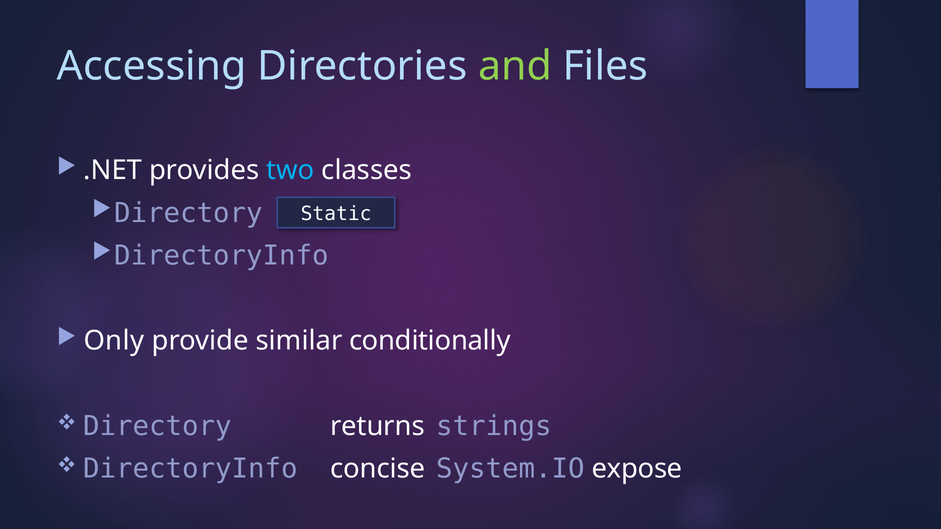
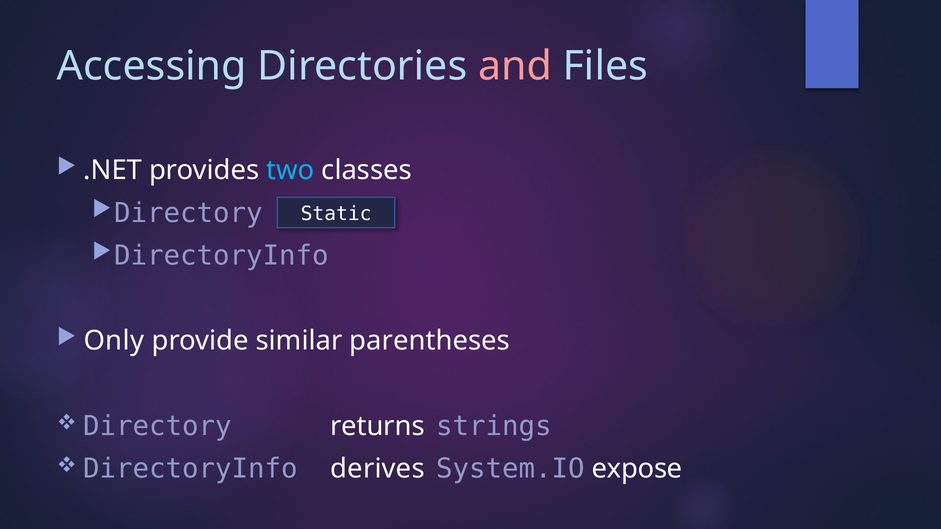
and colour: light green -> pink
conditionally: conditionally -> parentheses
concise: concise -> derives
